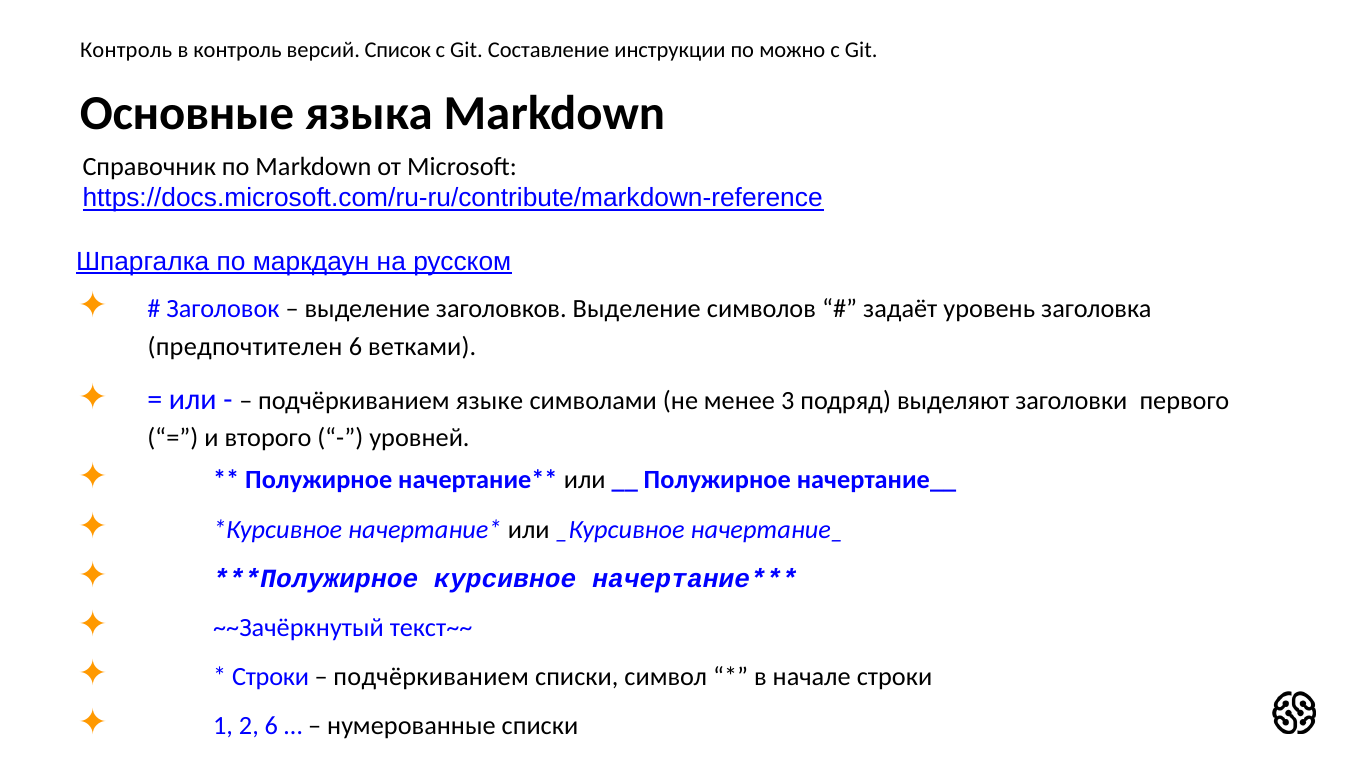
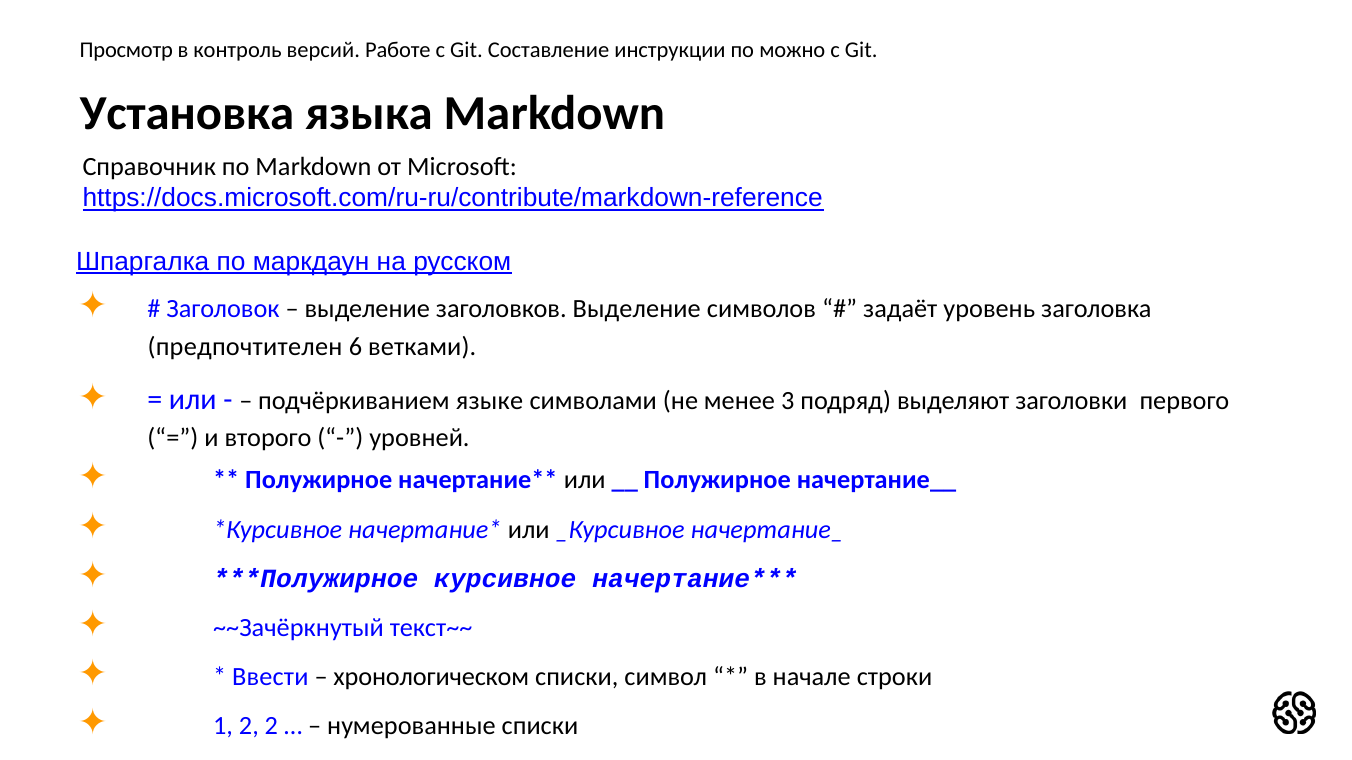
Контроль at (126, 50): Контроль -> Просмотр
Список: Список -> Работе
Основные: Основные -> Установка
Строки at (271, 678): Строки -> Ввести
подчёркиванием at (431, 678): подчёркиванием -> хронологическом
2 6: 6 -> 2
